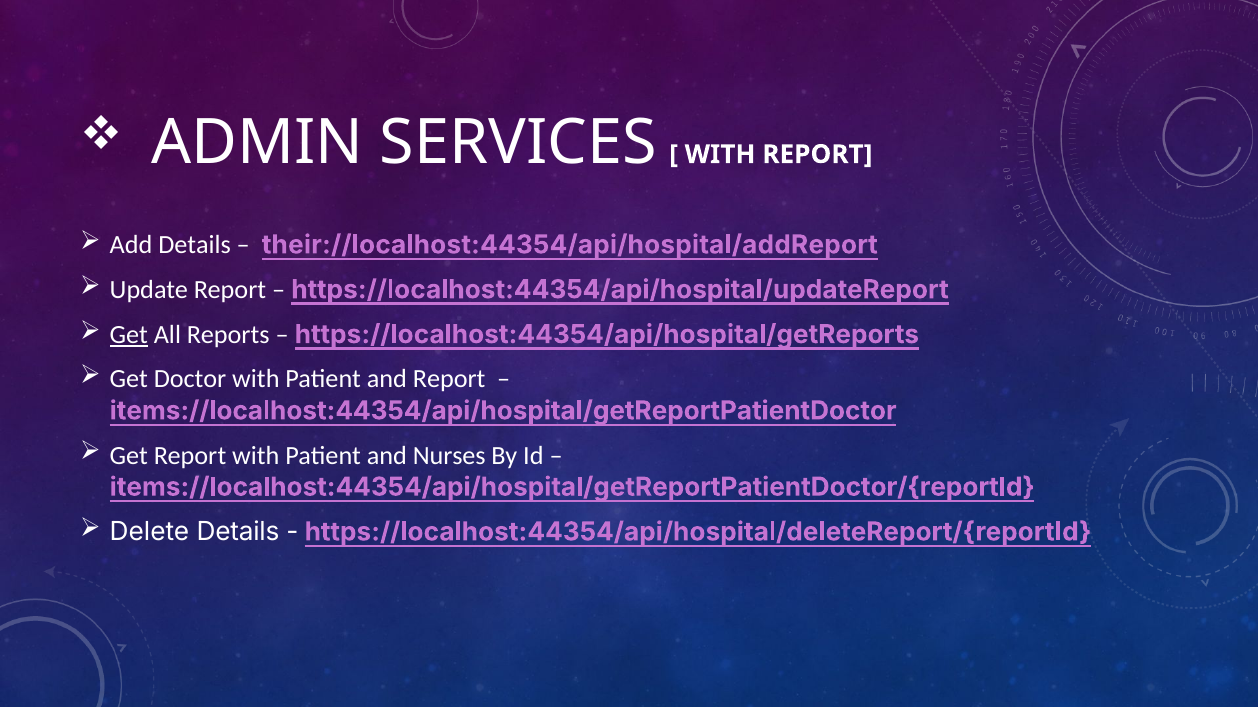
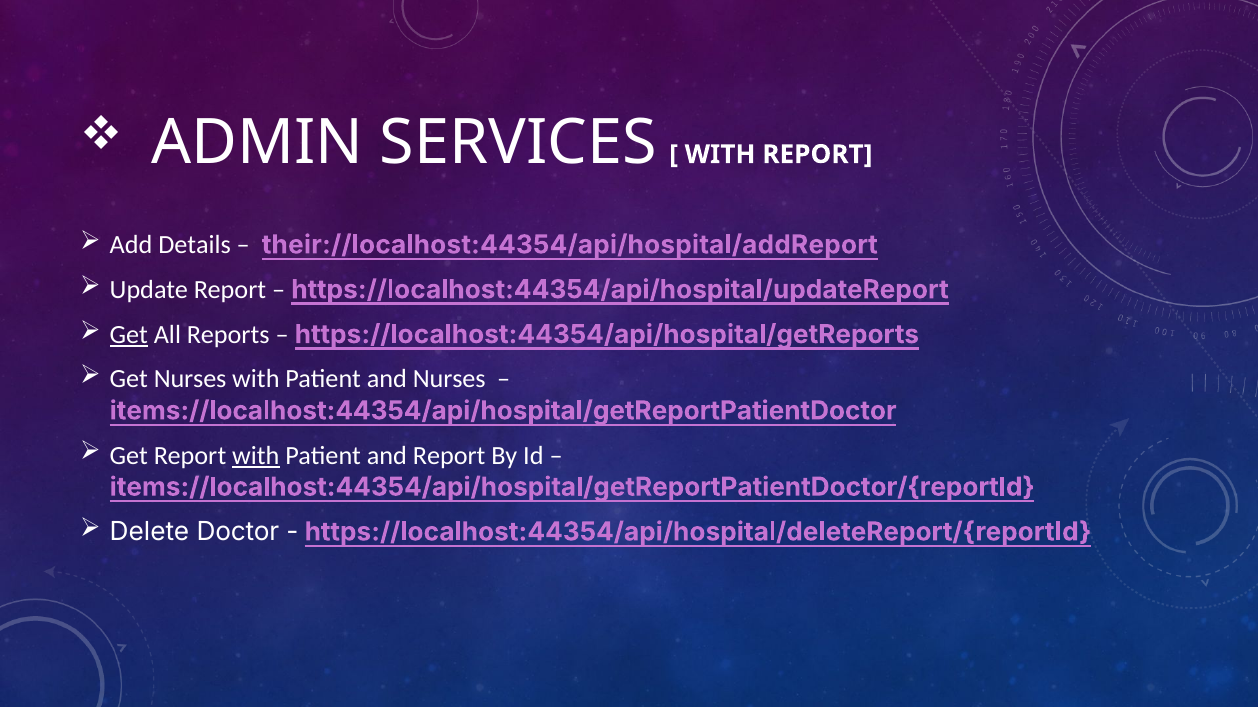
Get Doctor: Doctor -> Nurses
and Report: Report -> Nurses
with at (256, 456) underline: none -> present
and Nurses: Nurses -> Report
Delete Details: Details -> Doctor
